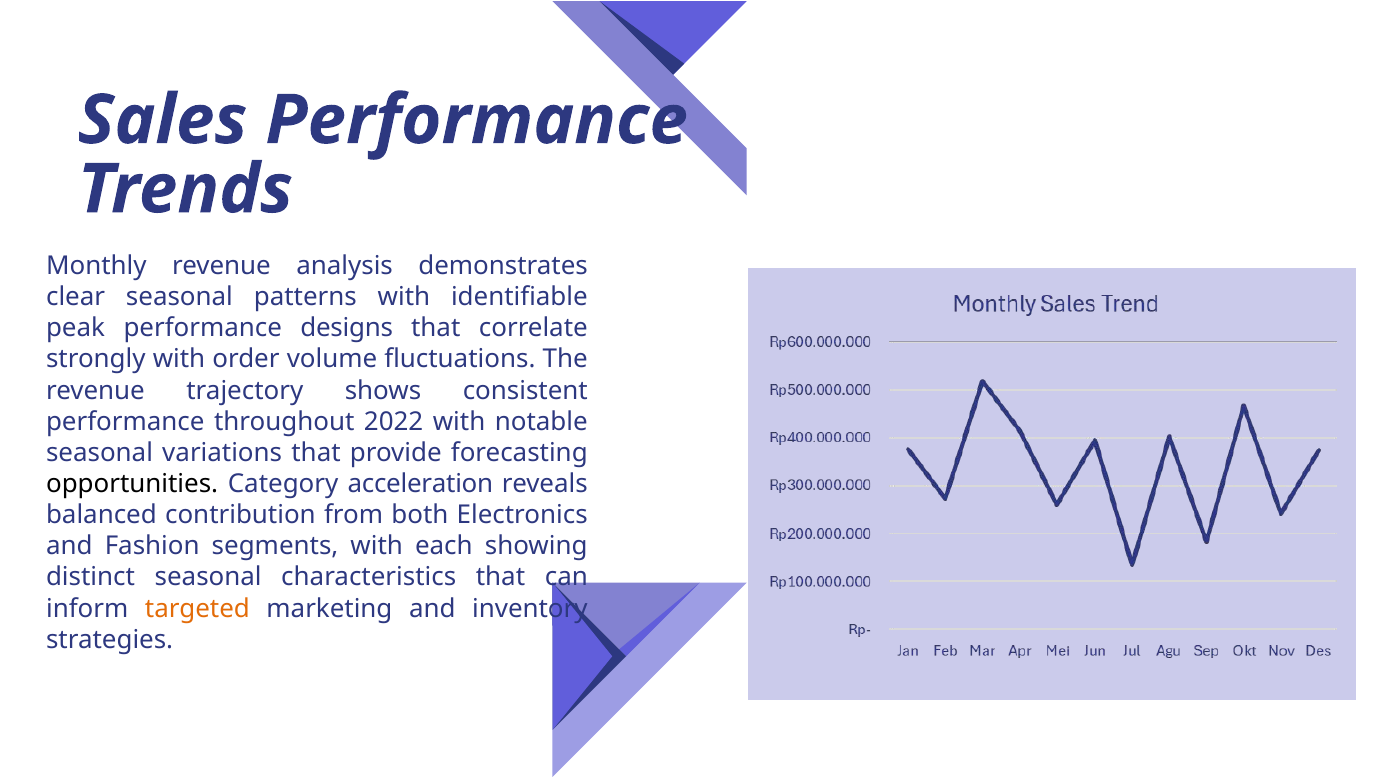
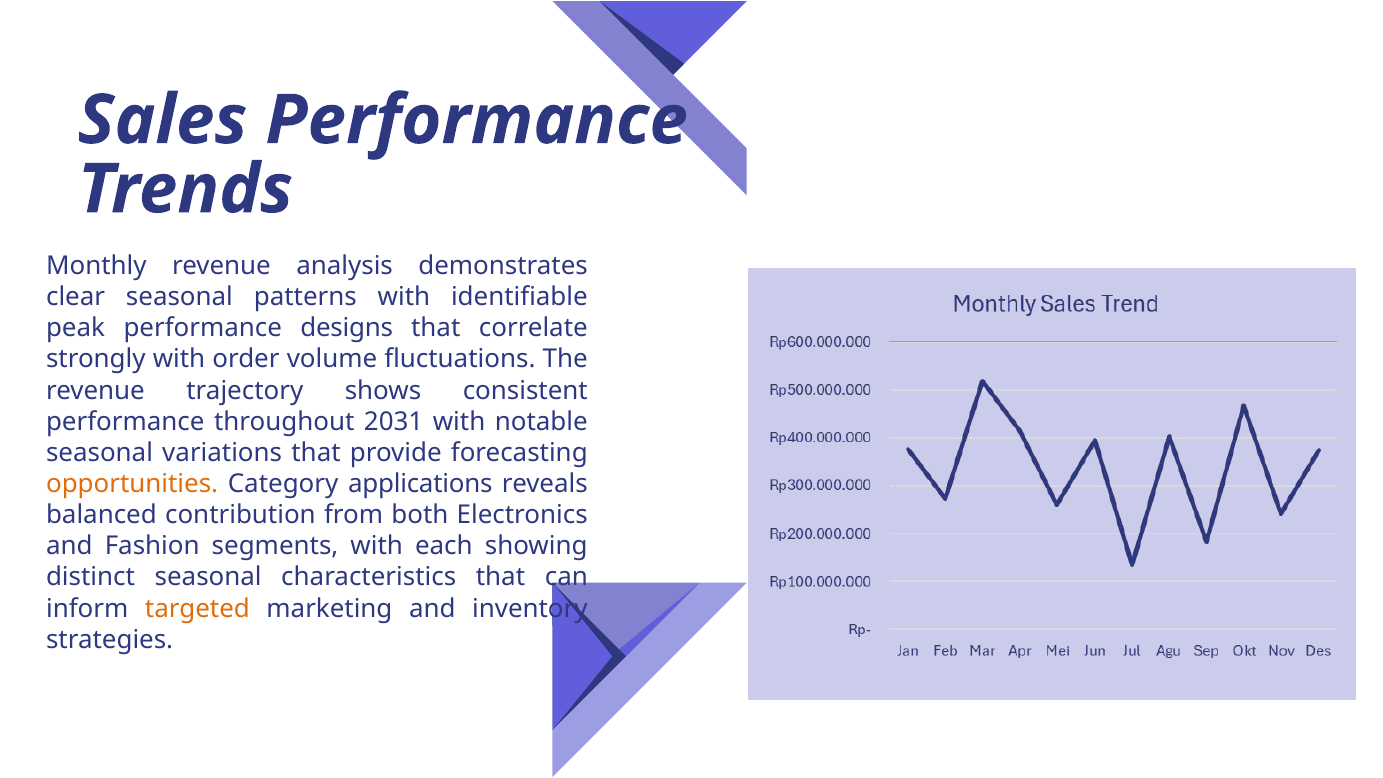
2022: 2022 -> 2031
opportunities colour: black -> orange
acceleration: acceleration -> applications
